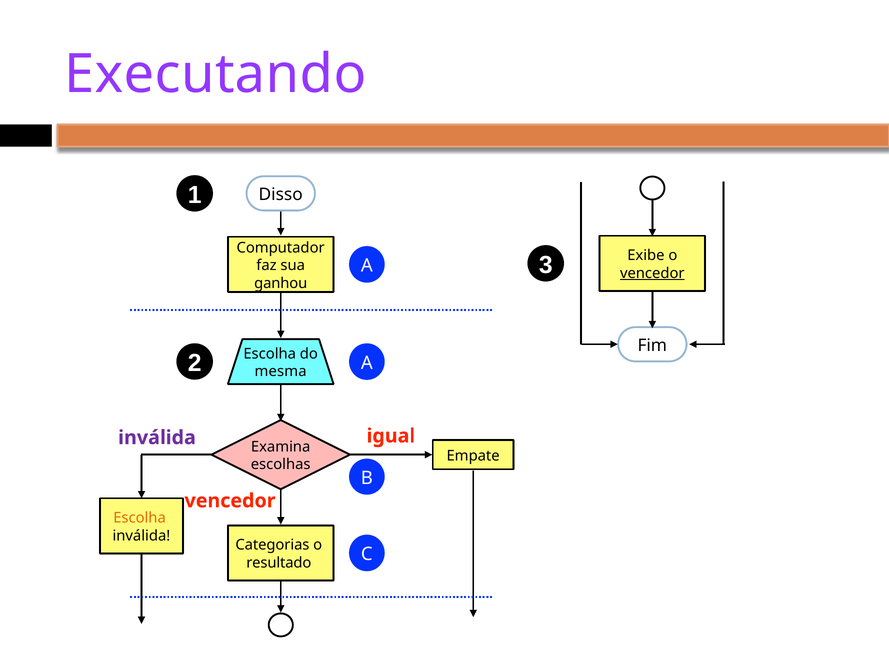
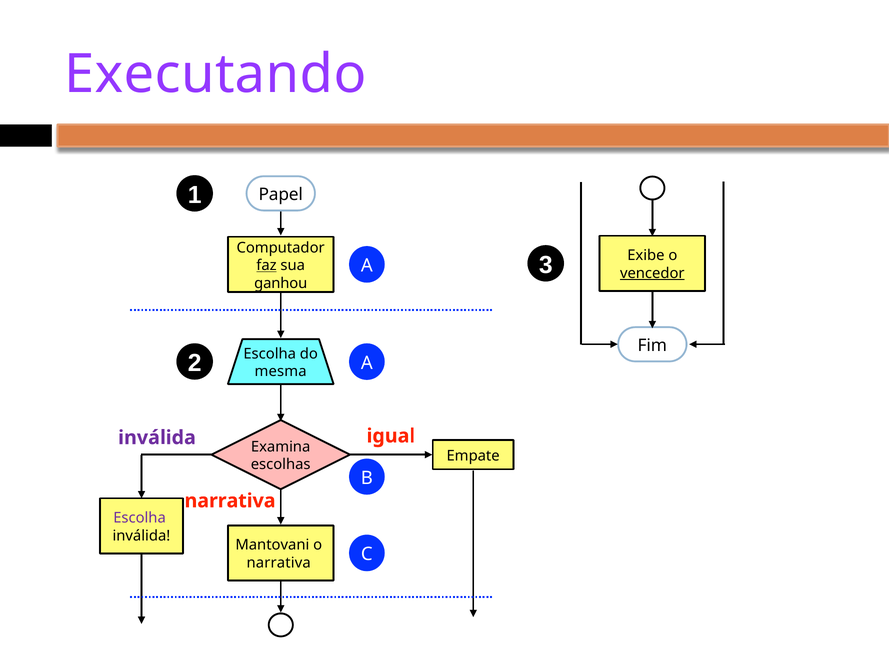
Disso: Disso -> Papel
faz underline: none -> present
vencedor at (230, 501): vencedor -> narrativa
Escolha at (140, 518) colour: orange -> purple
Categorias: Categorias -> Mantovani
resultado at (279, 563): resultado -> narrativa
